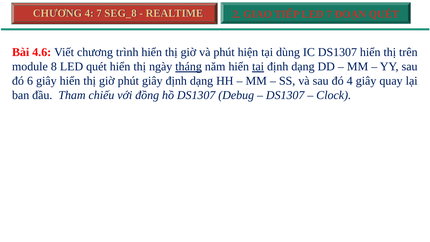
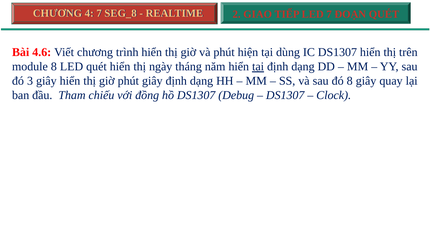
tháng underline: present -> none
6: 6 -> 3
đó 4: 4 -> 8
